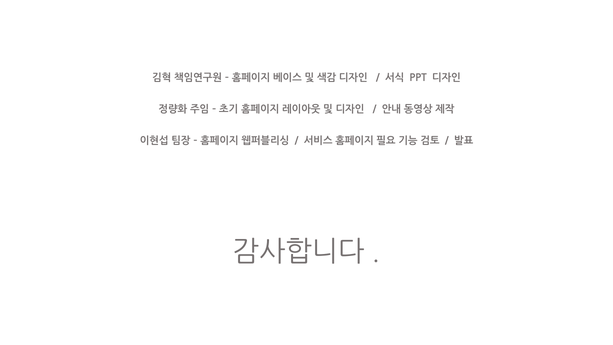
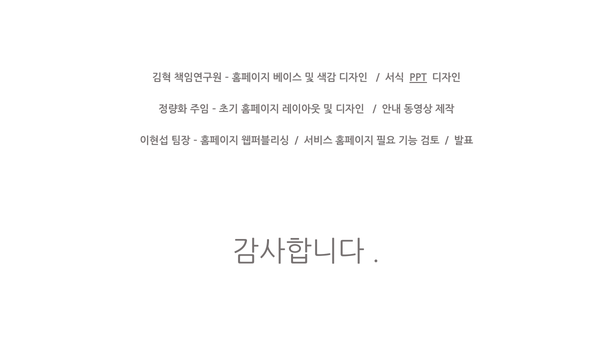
PPT underline: none -> present
